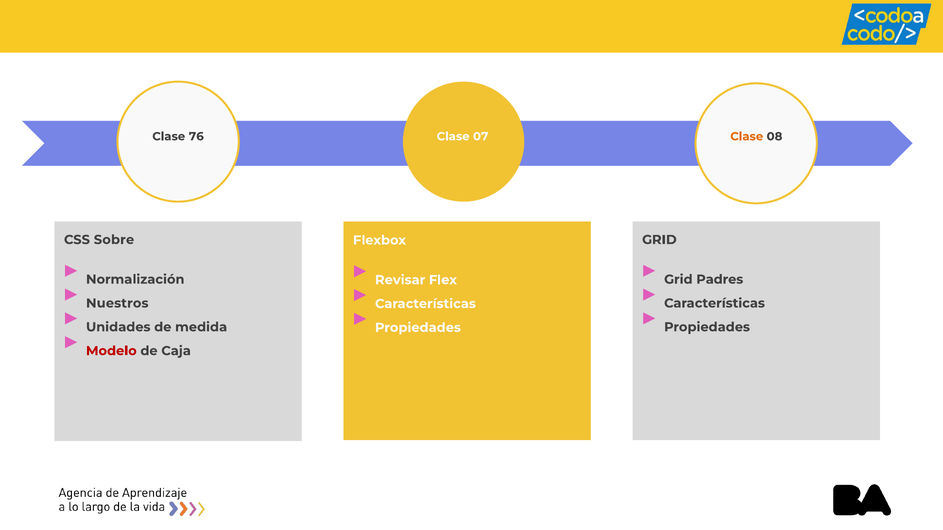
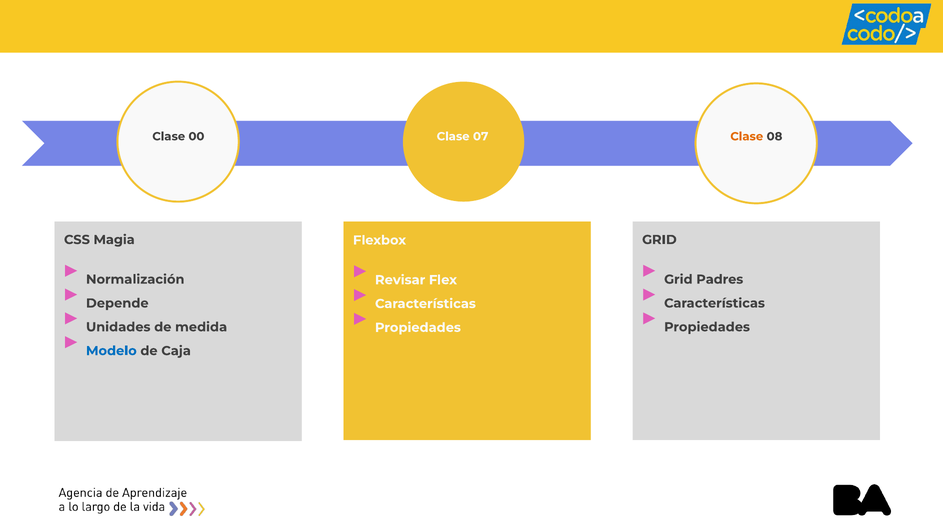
76: 76 -> 00
Sobre: Sobre -> Magia
Nuestros: Nuestros -> Depende
Modelo colour: red -> blue
